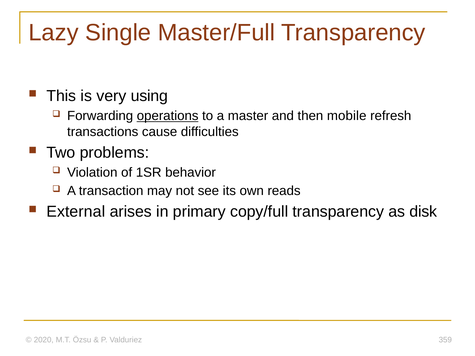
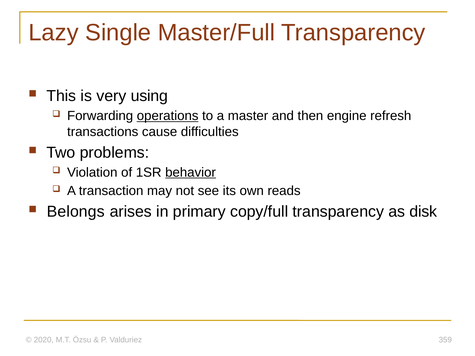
mobile: mobile -> engine
behavior underline: none -> present
External: External -> Belongs
